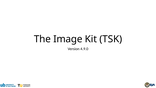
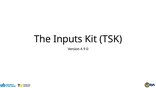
Image: Image -> Inputs
